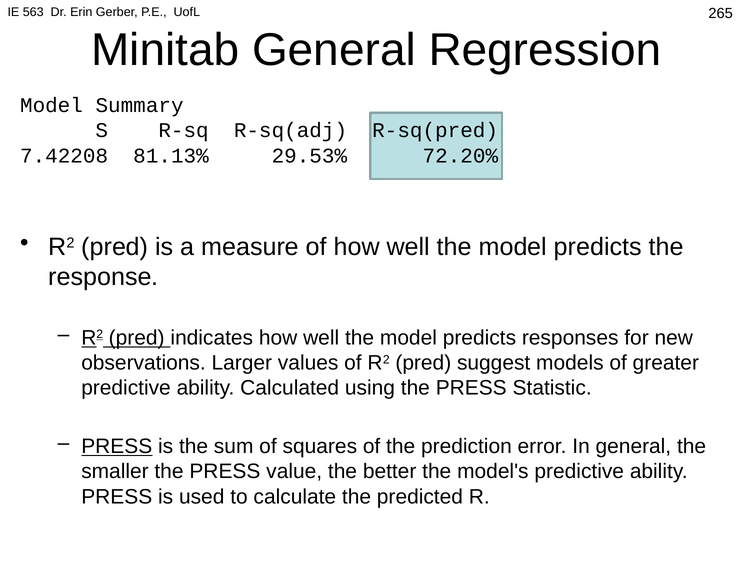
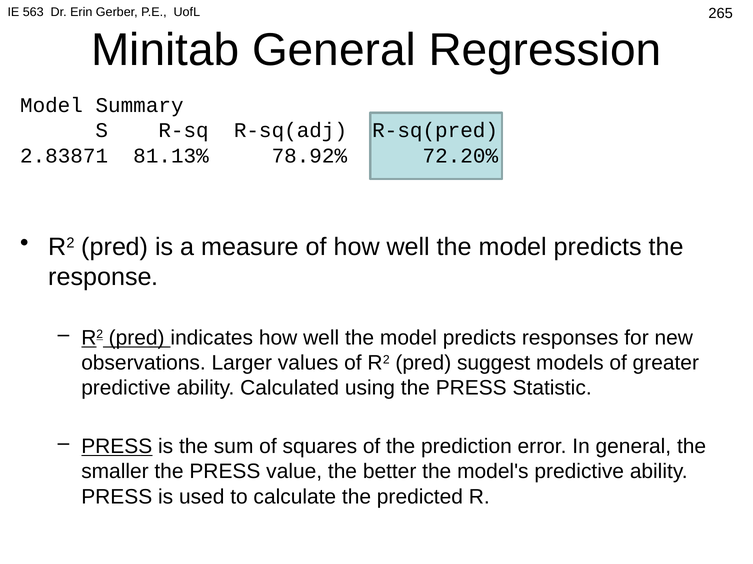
7.42208: 7.42208 -> 2.83871
29.53%: 29.53% -> 78.92%
